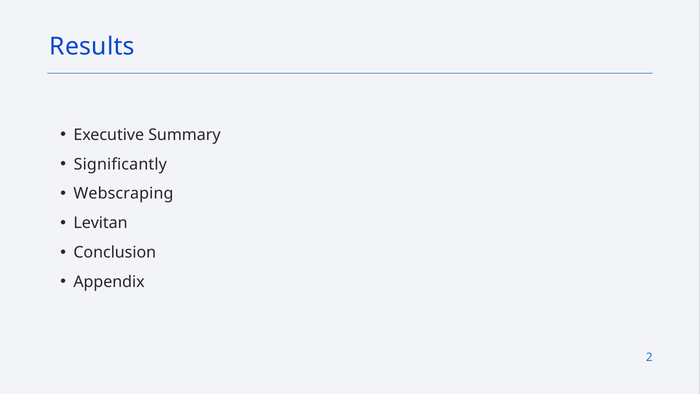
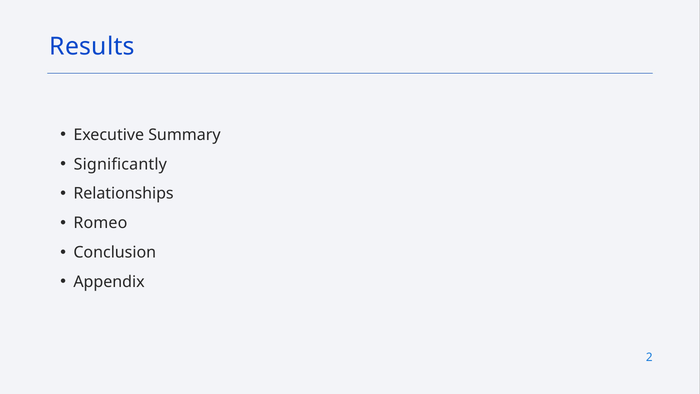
Webscraping: Webscraping -> Relationships
Levitan: Levitan -> Romeo
